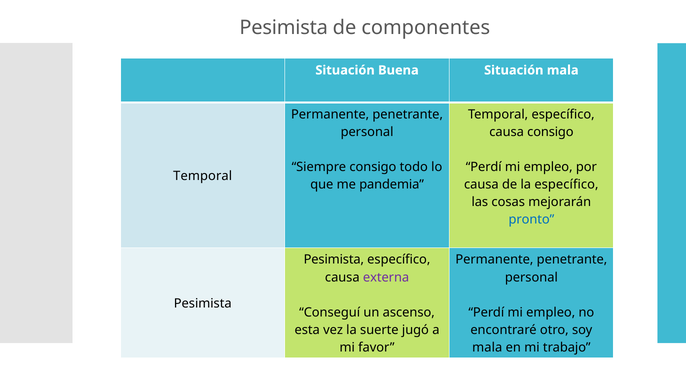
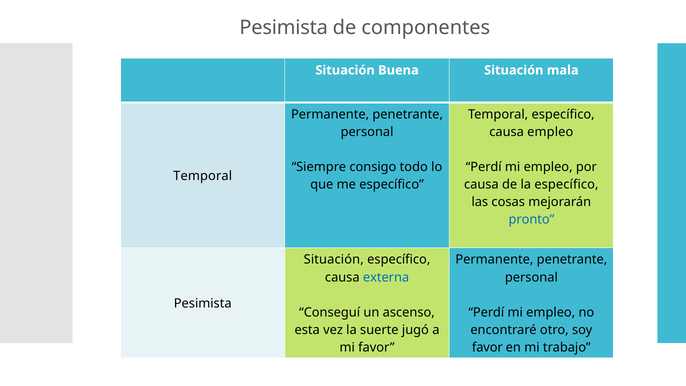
causa consigo: consigo -> empleo
me pandemia: pandemia -> específico
Pesimista at (334, 260): Pesimista -> Situación
externa colour: purple -> blue
mala at (487, 347): mala -> favor
